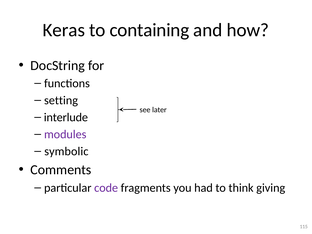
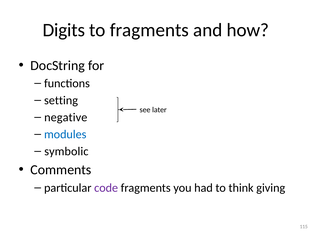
Keras: Keras -> Digits
to containing: containing -> fragments
interlude: interlude -> negative
modules colour: purple -> blue
